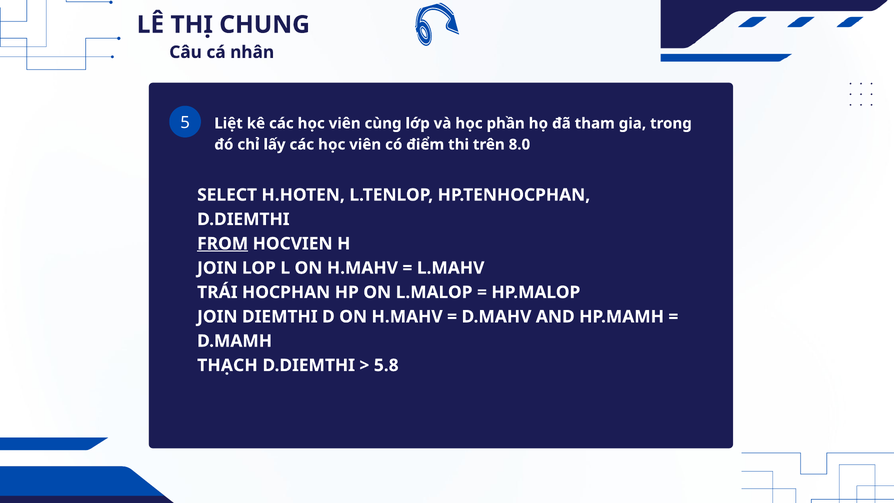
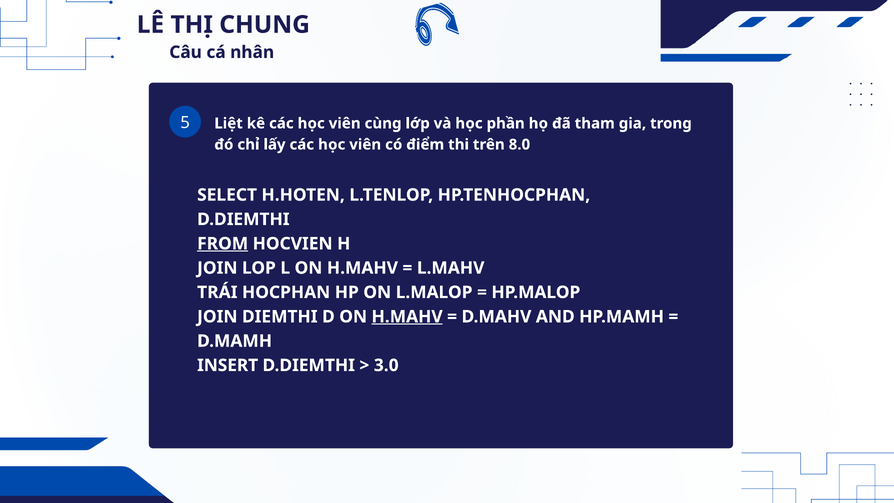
H.MAHV at (407, 317) underline: none -> present
THẠCH: THẠCH -> INSERT
5.8: 5.8 -> 3.0
